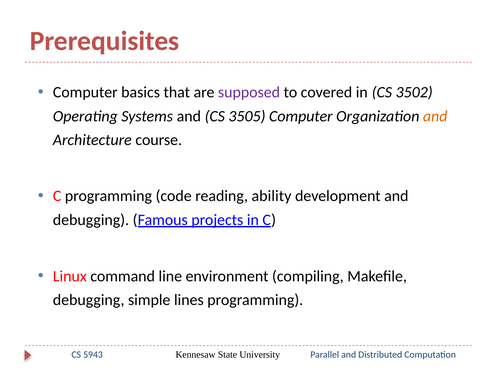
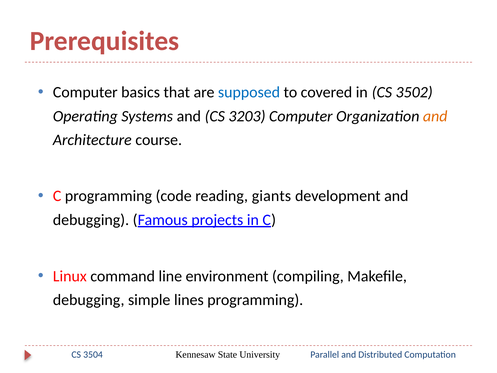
supposed colour: purple -> blue
3505: 3505 -> 3203
ability: ability -> giants
5943: 5943 -> 3504
